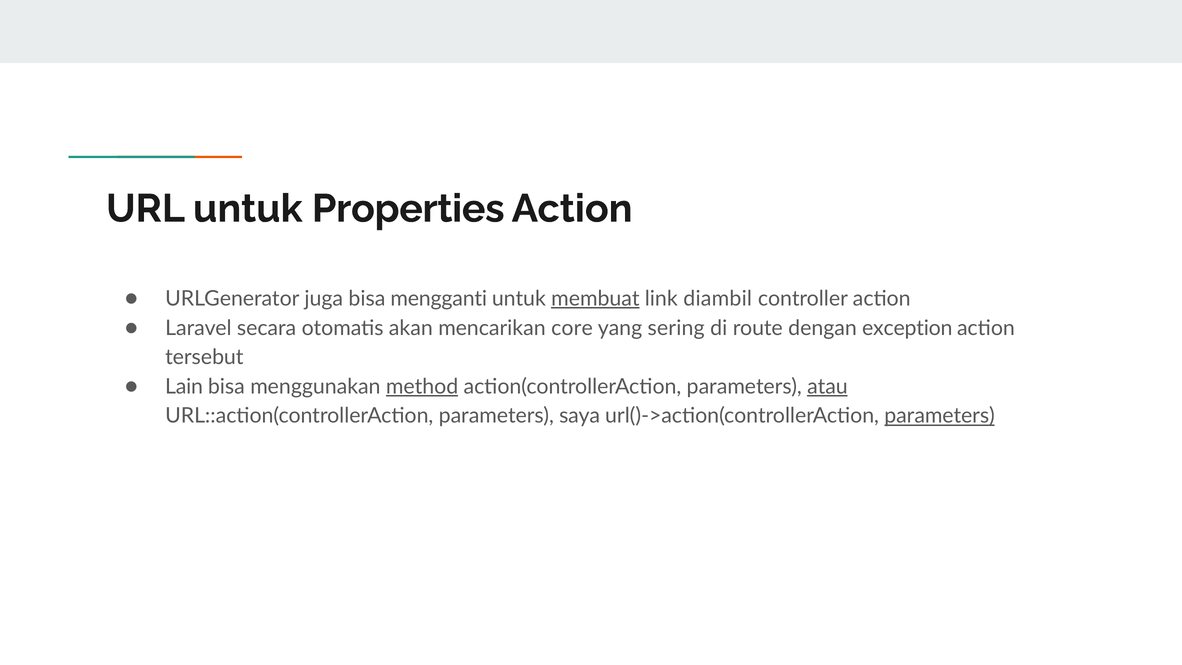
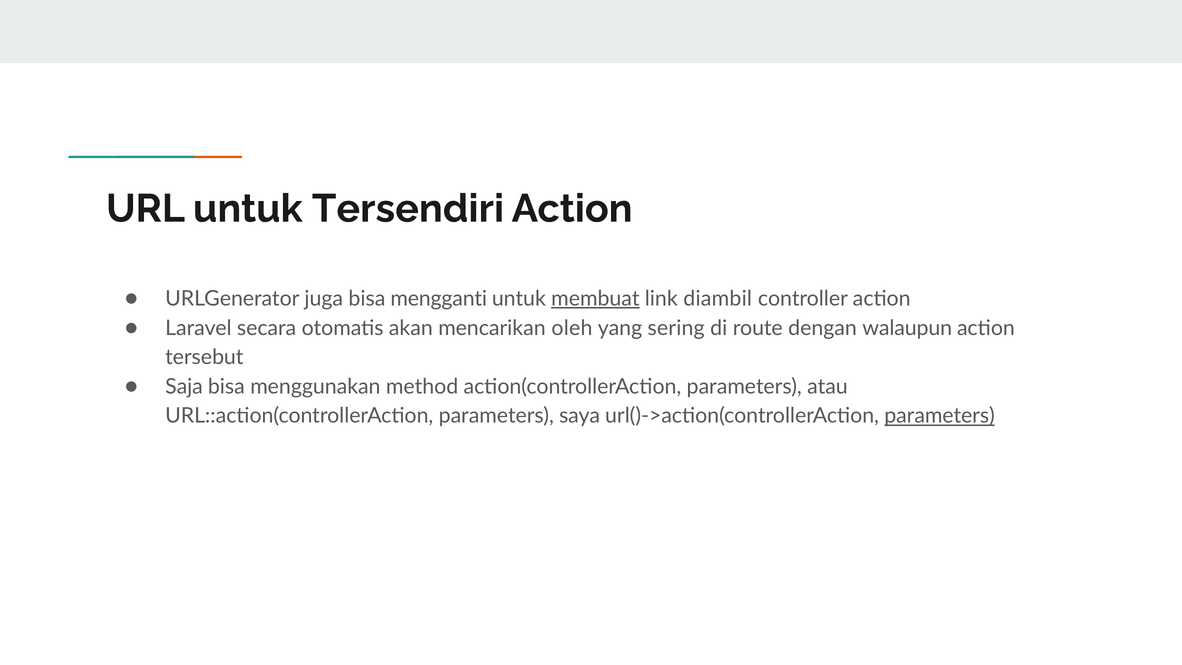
Properties: Properties -> Tersendiri
core: core -> oleh
exception: exception -> walaupun
Lain: Lain -> Saja
method underline: present -> none
atau underline: present -> none
